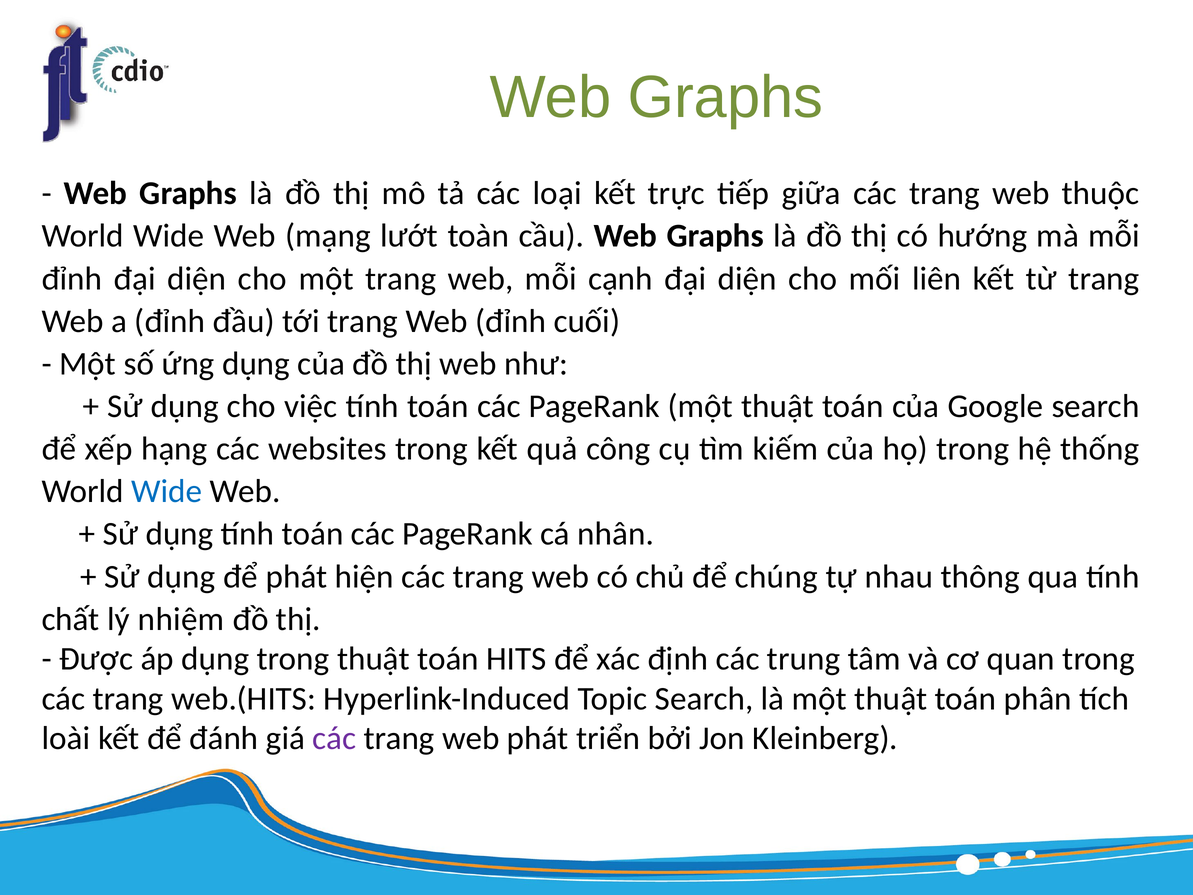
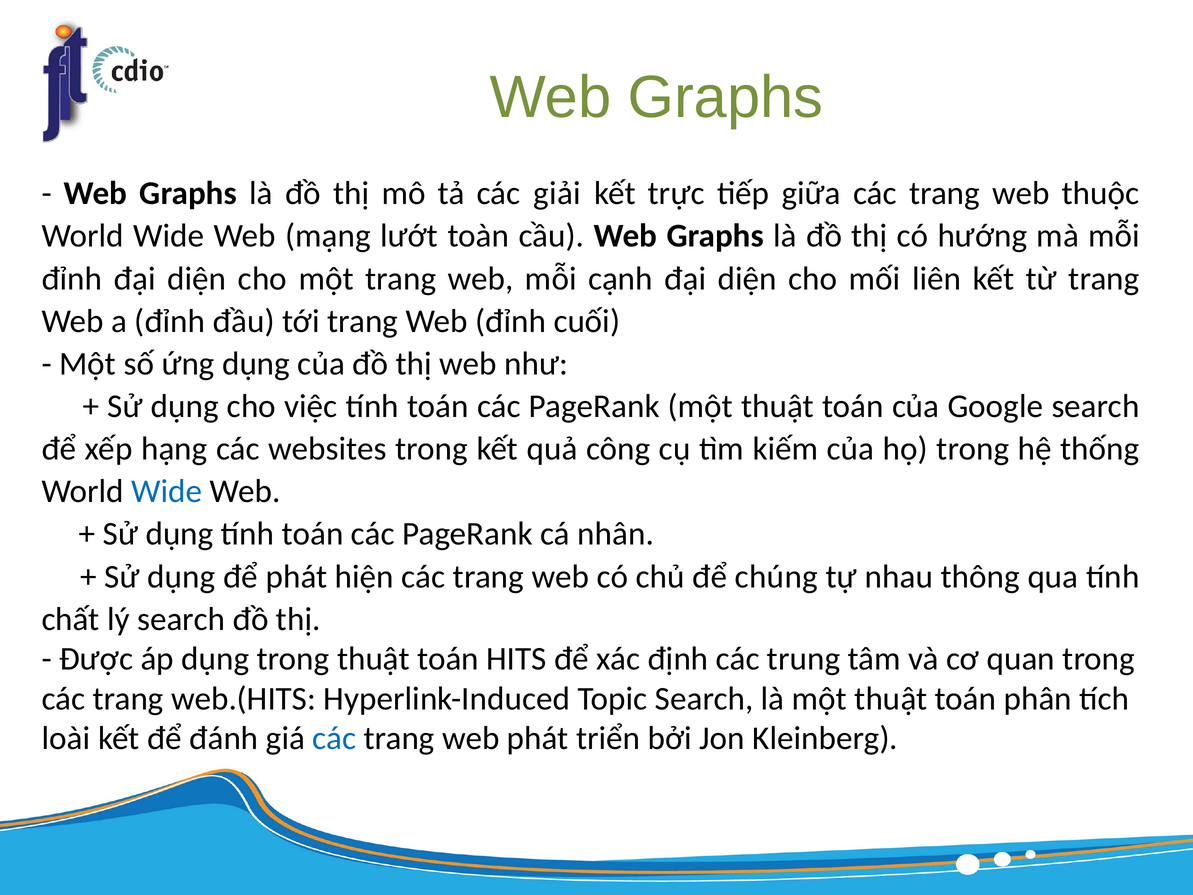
loại: loại -> giải
lý nhiệm: nhiệm -> search
các at (334, 738) colour: purple -> blue
